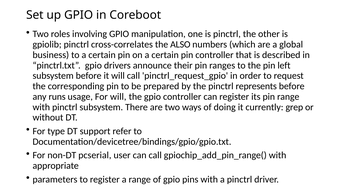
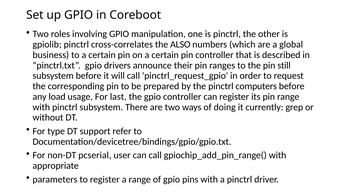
left: left -> still
represents: represents -> computers
runs: runs -> load
For will: will -> last
